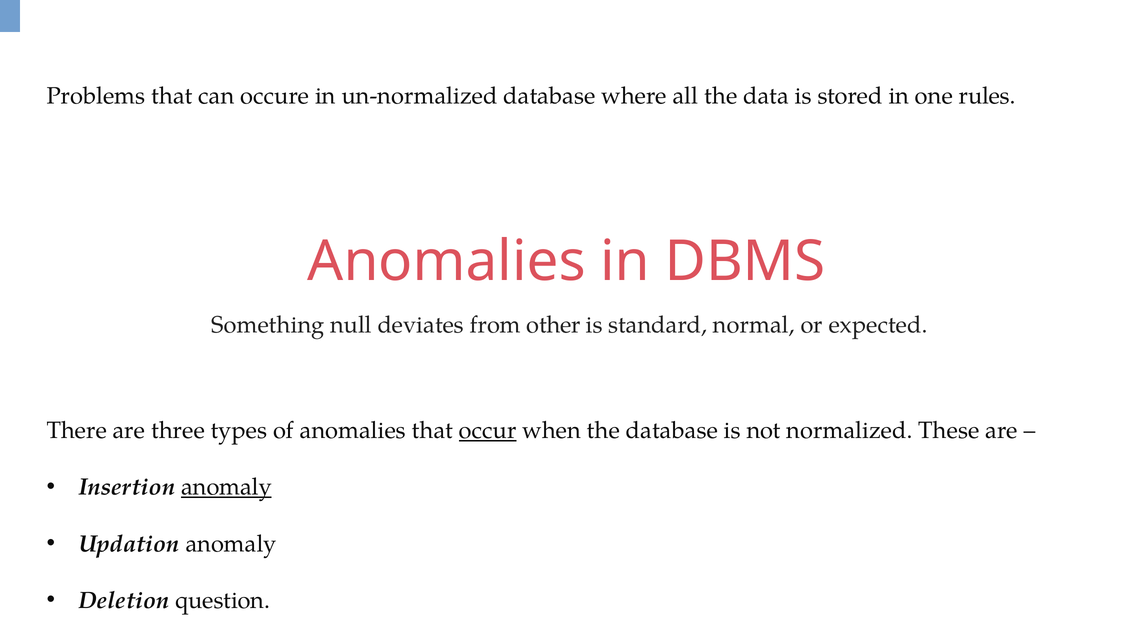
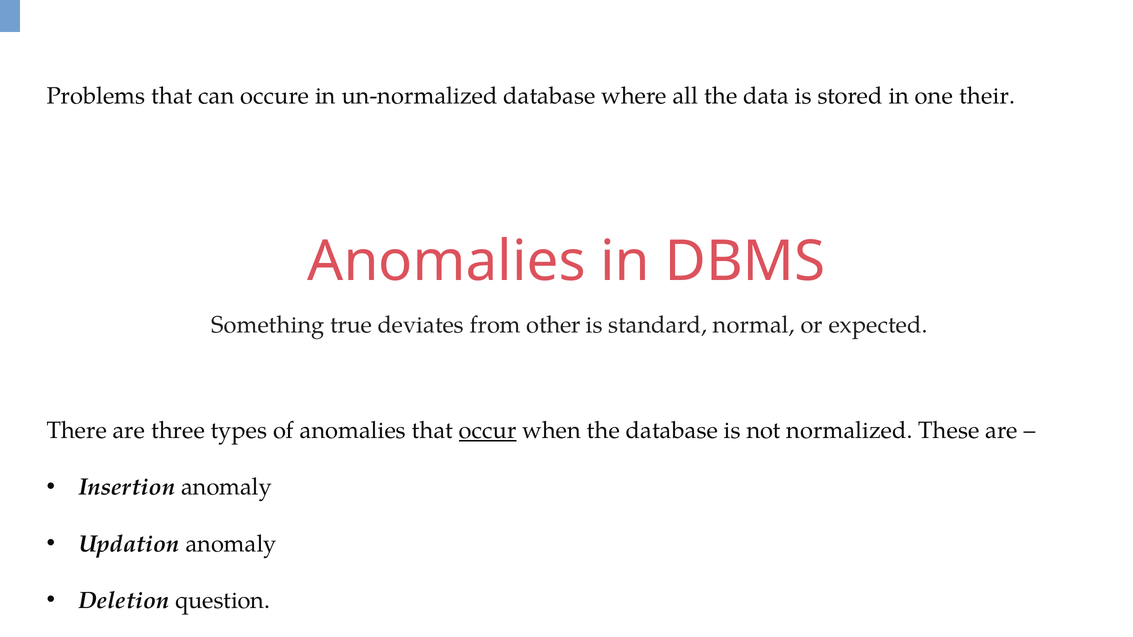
rules: rules -> their
null: null -> true
anomaly at (226, 487) underline: present -> none
